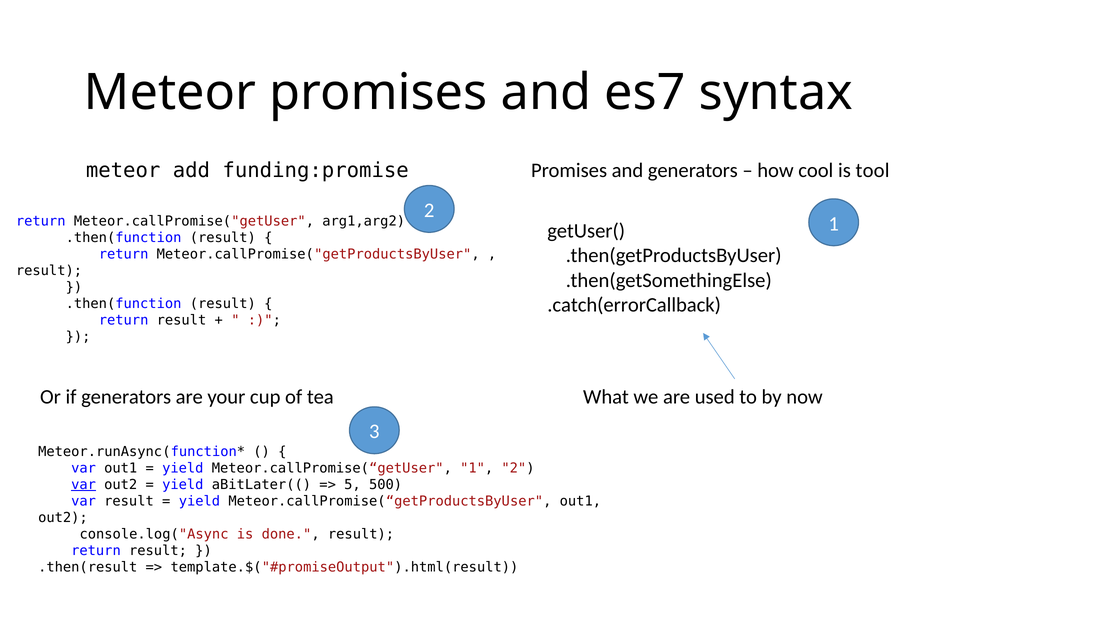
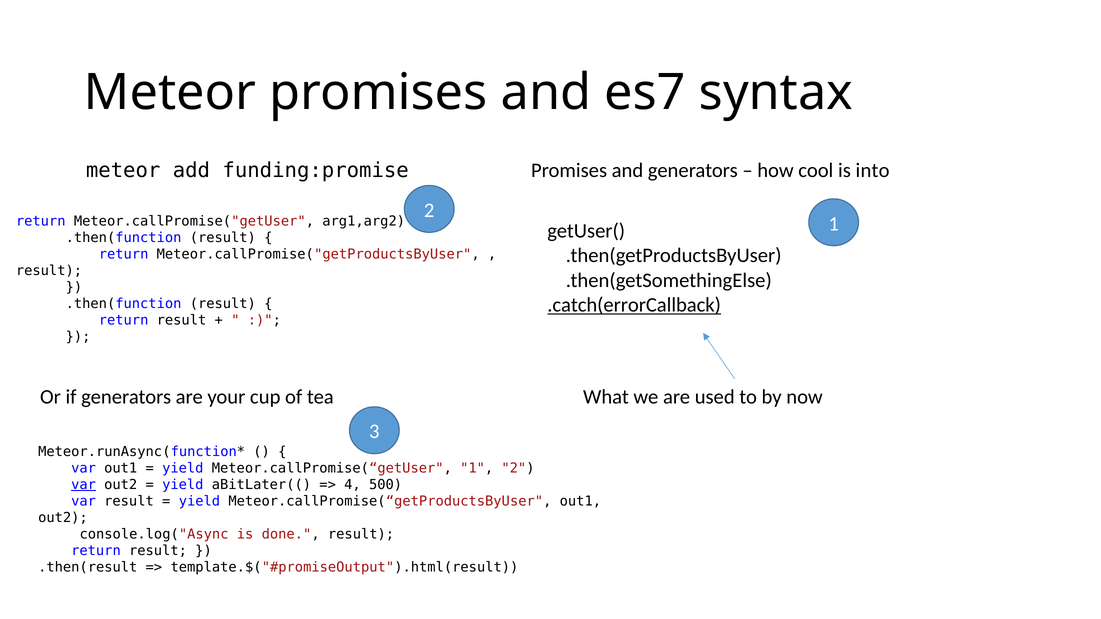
tool: tool -> into
.catch(errorCallback underline: none -> present
5: 5 -> 4
